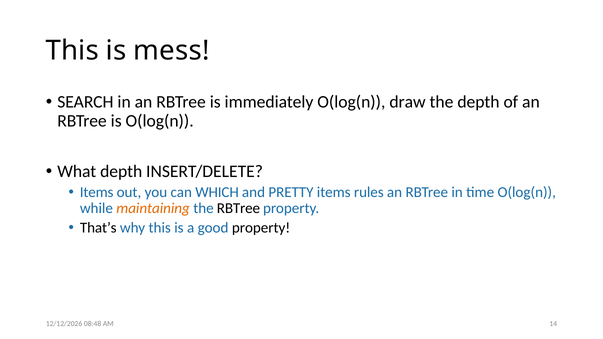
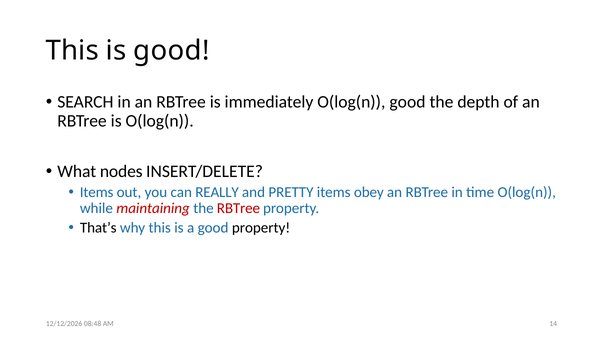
is mess: mess -> good
O(log(n draw: draw -> good
What depth: depth -> nodes
WHICH: WHICH -> REALLY
rules: rules -> obey
maintaining colour: orange -> red
RBTree at (238, 209) colour: black -> red
